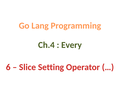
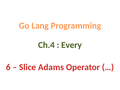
Setting: Setting -> Adams
